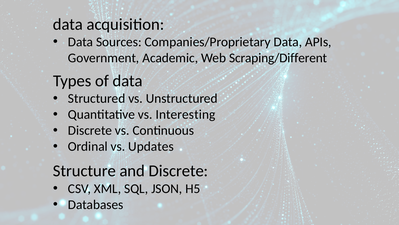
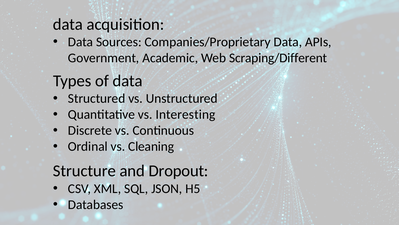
Updates: Updates -> Cleaning
and Discrete: Discrete -> Dropout
